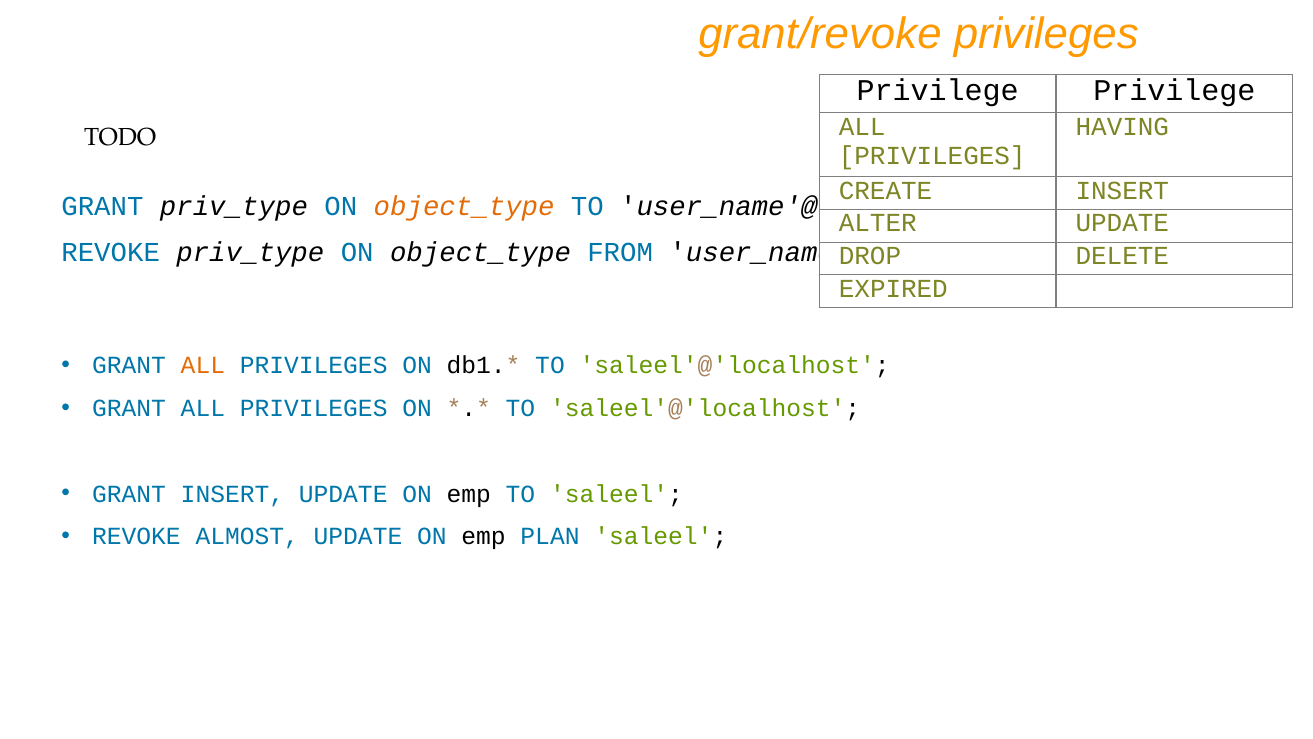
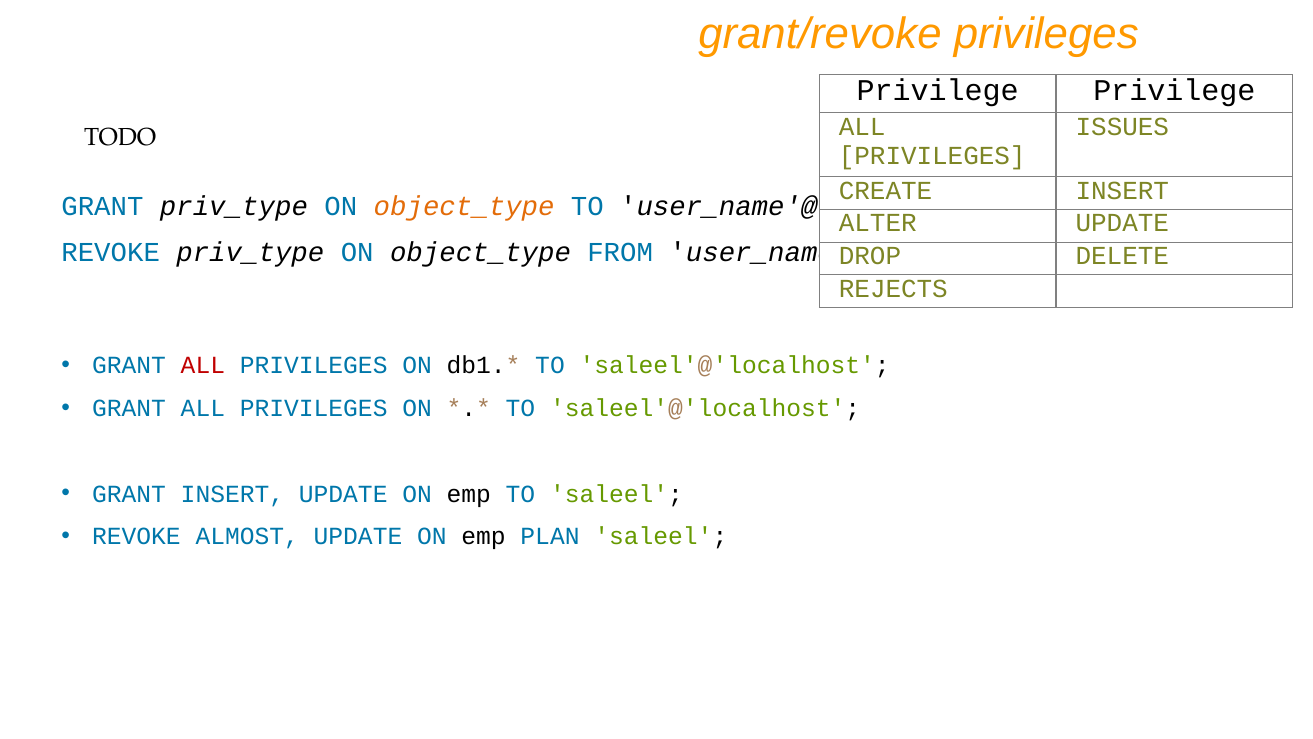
HAVING: HAVING -> ISSUES
EXPIRED: EXPIRED -> REJECTS
ALL at (203, 365) colour: orange -> red
